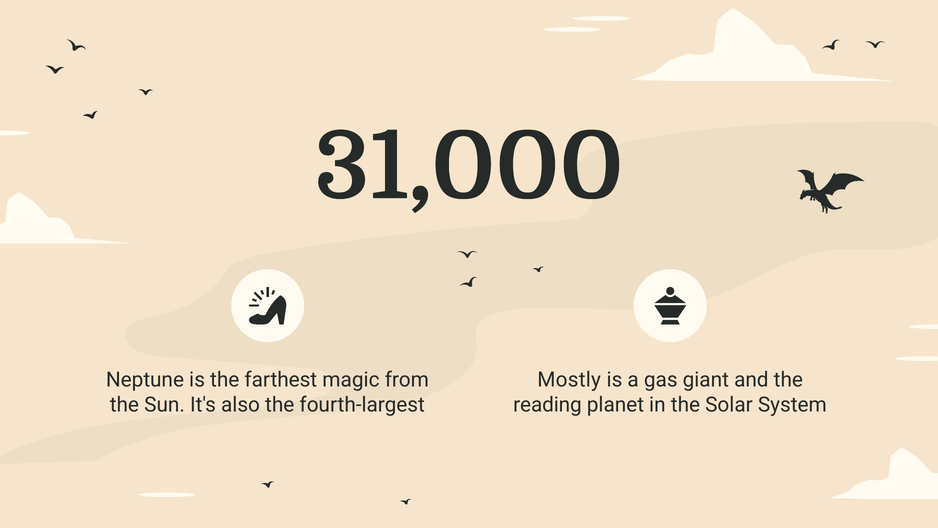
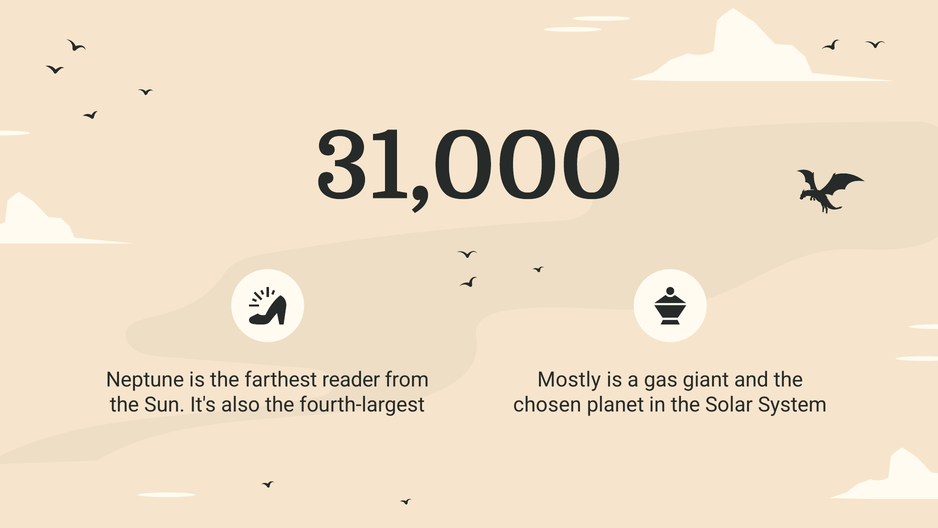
magic: magic -> reader
reading: reading -> chosen
